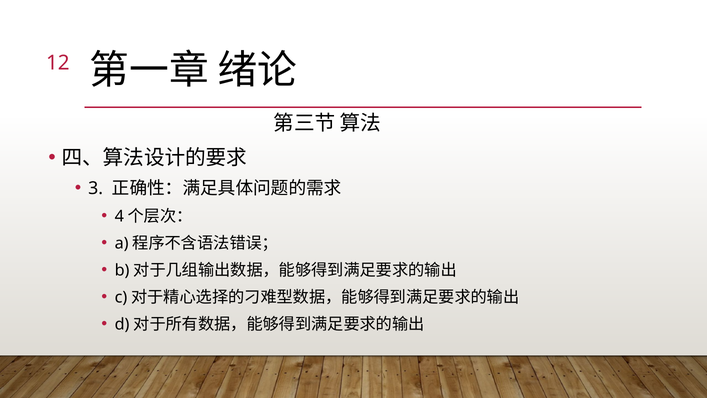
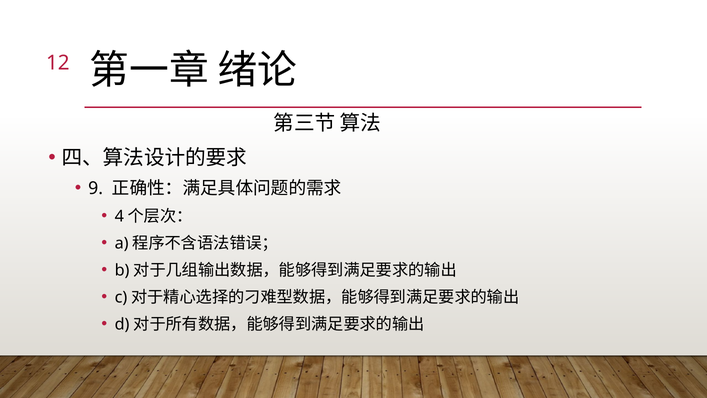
3: 3 -> 9
